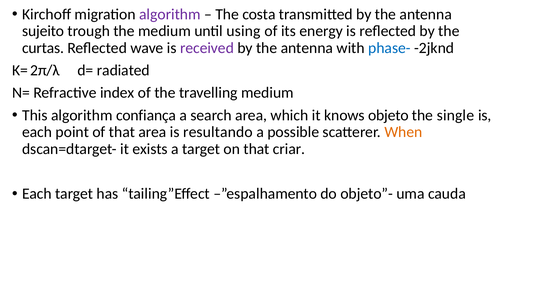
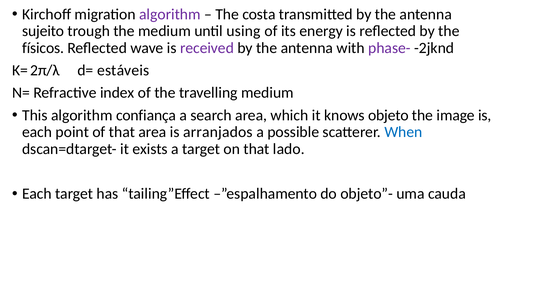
curtas: curtas -> físicos
phase- colour: blue -> purple
radiated: radiated -> estáveis
single: single -> image
resultando: resultando -> arranjados
When colour: orange -> blue
criar: criar -> lado
